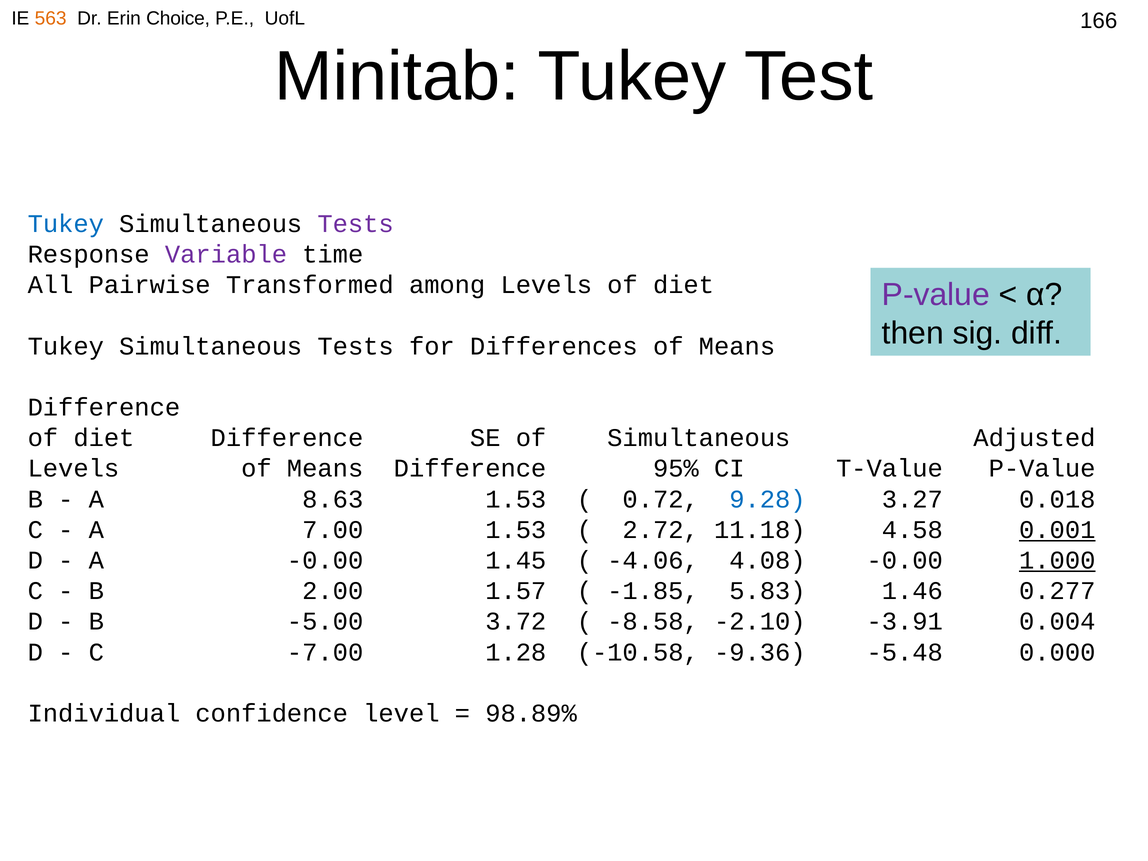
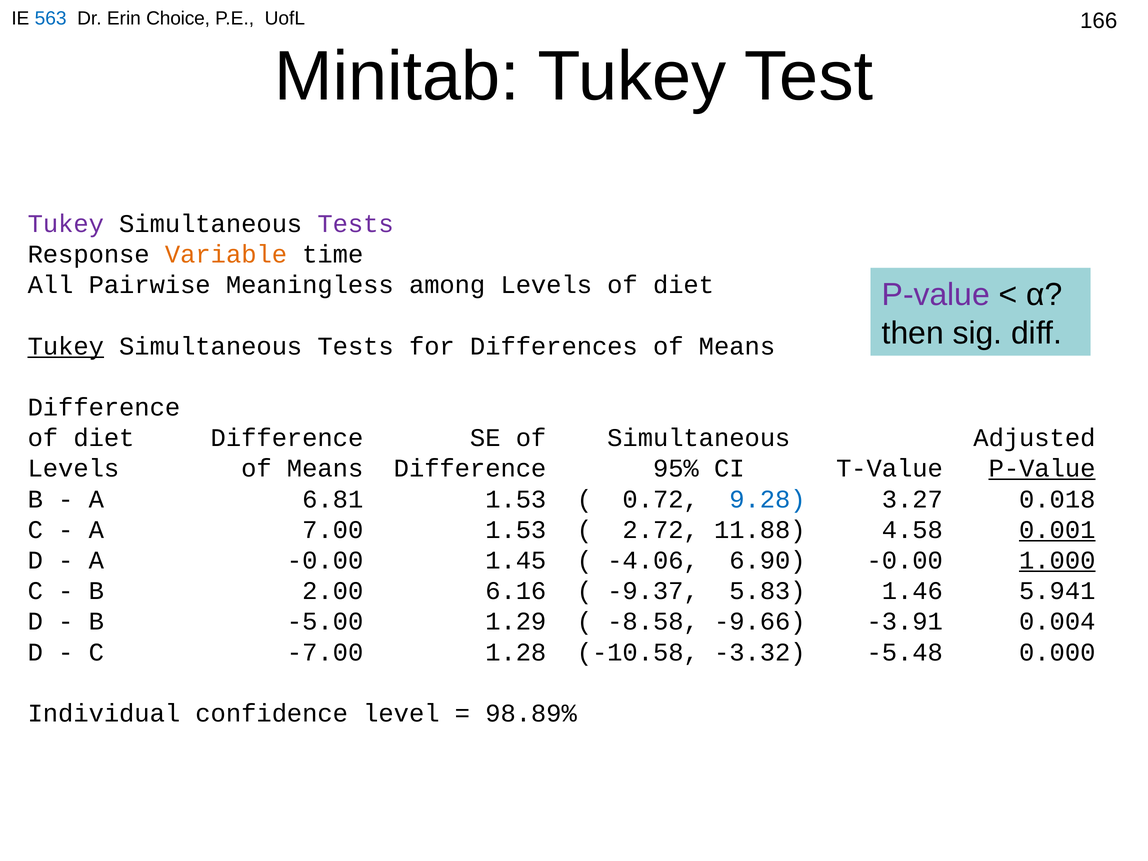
563 colour: orange -> blue
Tukey at (66, 224) colour: blue -> purple
Variable colour: purple -> orange
Transformed: Transformed -> Meaningless
Tukey at (66, 346) underline: none -> present
P-Value at (1042, 469) underline: none -> present
8.63: 8.63 -> 6.81
11.18: 11.18 -> 11.88
4.08: 4.08 -> 6.90
1.57: 1.57 -> 6.16
-1.85: -1.85 -> -9.37
0.277: 0.277 -> 5.941
3.72: 3.72 -> 1.29
-2.10: -2.10 -> -9.66
-9.36: -9.36 -> -3.32
